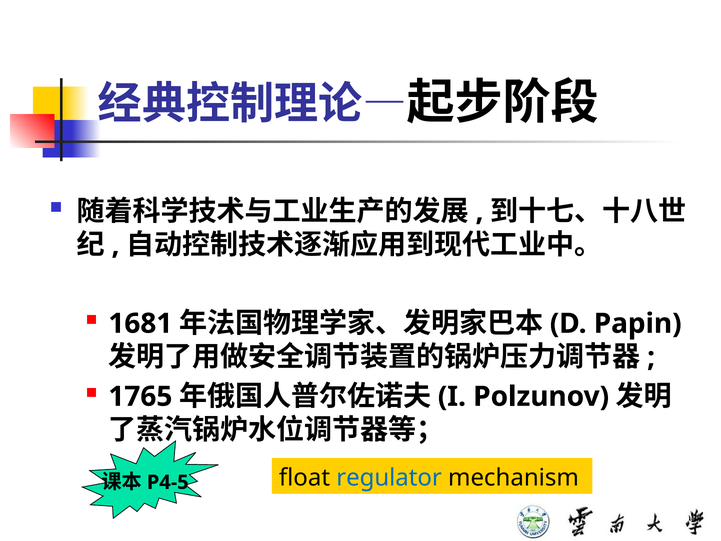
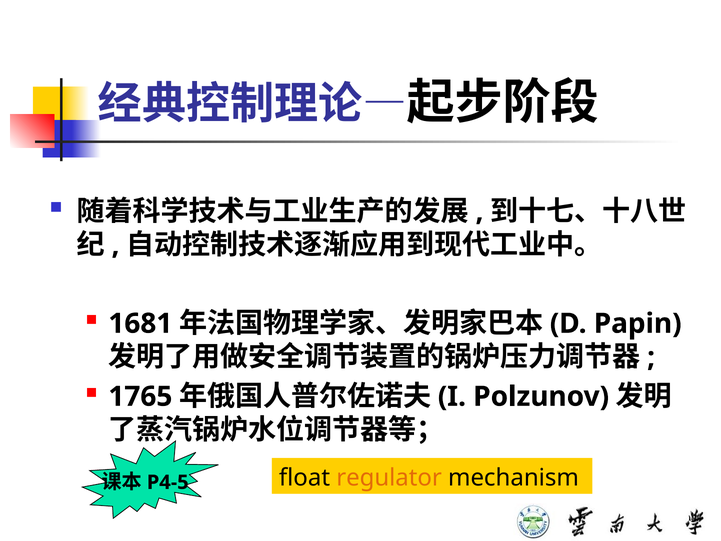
regulator colour: blue -> orange
